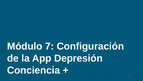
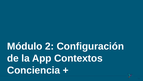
7: 7 -> 2
Depresión: Depresión -> Contextos
